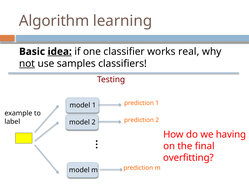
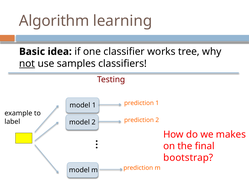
idea underline: present -> none
real: real -> tree
having: having -> makes
overfitting: overfitting -> bootstrap
